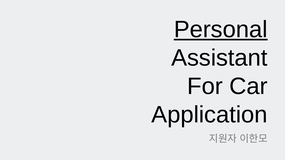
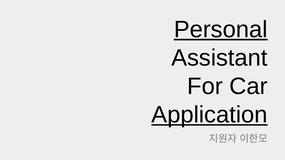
Application underline: none -> present
